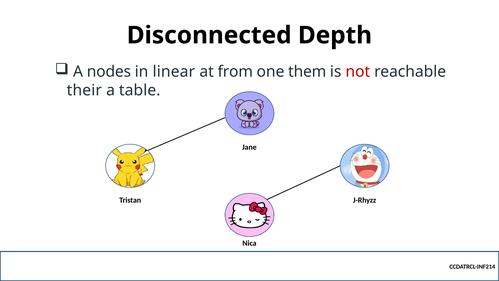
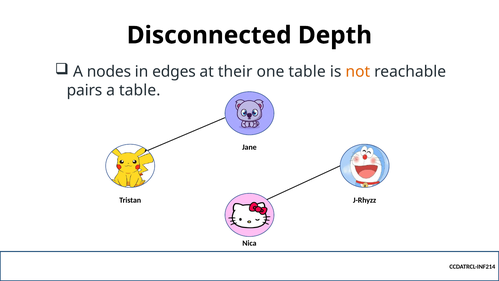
linear: linear -> edges
from: from -> their
one them: them -> table
not colour: red -> orange
their: their -> pairs
